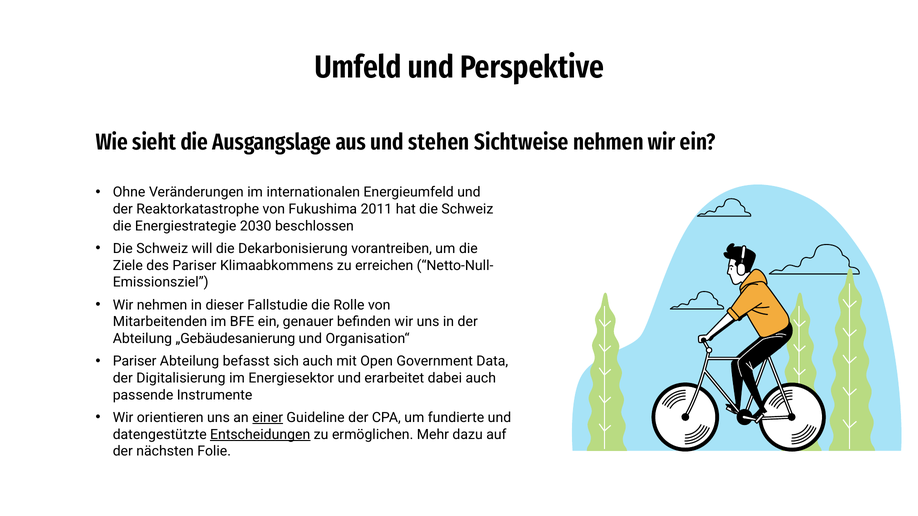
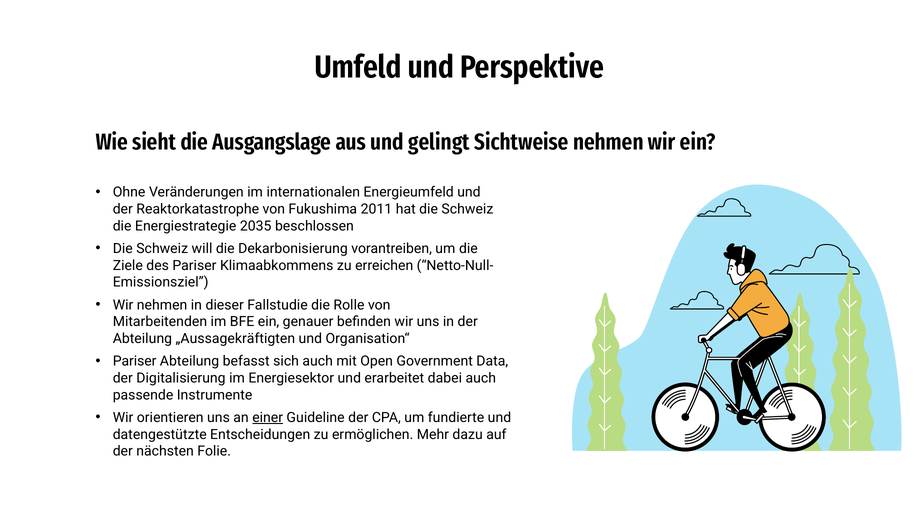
stehen: stehen -> gelingt
2030: 2030 -> 2035
„Gebäudesanierung: „Gebäudesanierung -> „Aussagekräftigten
Entscheidungen underline: present -> none
